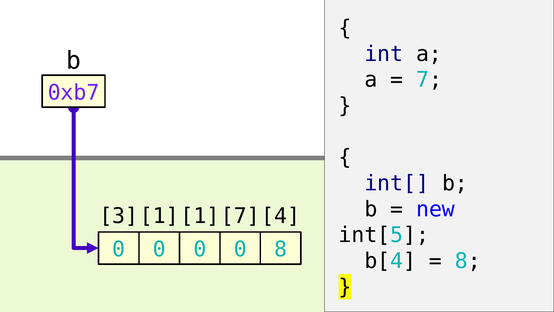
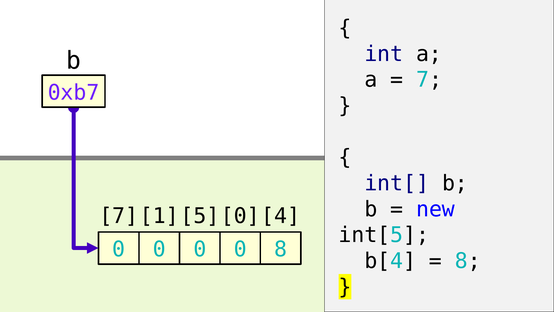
3 at (119, 216): 3 -> 7
1 at (200, 216): 1 -> 5
7 at (240, 216): 7 -> 0
